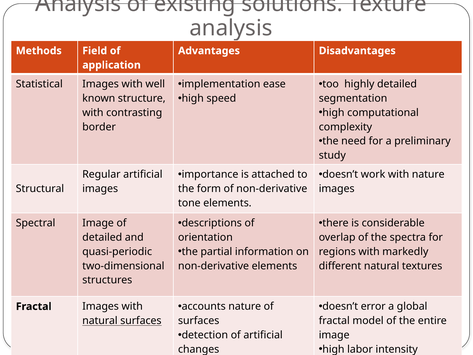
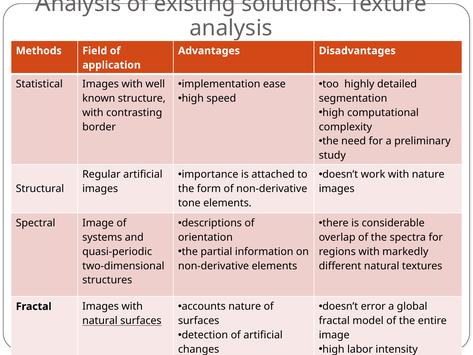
detailed at (102, 237): detailed -> systems
